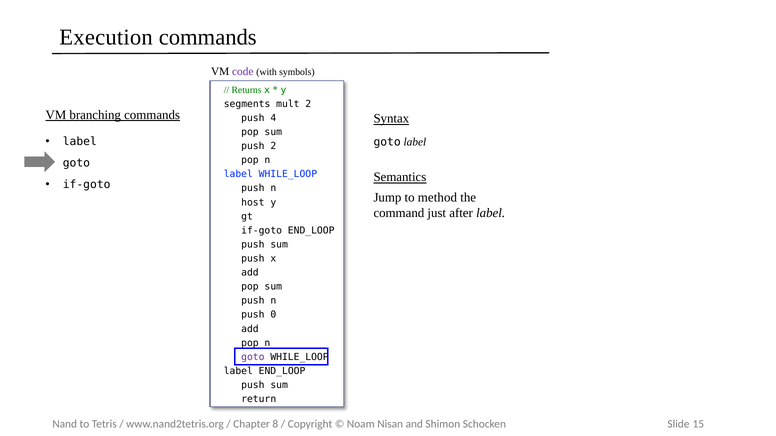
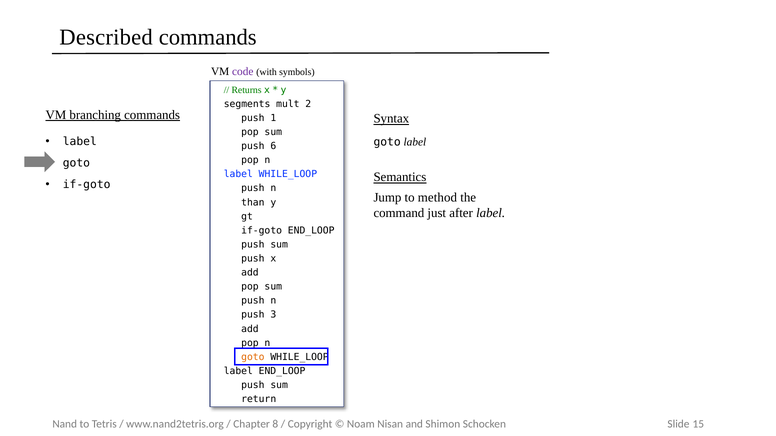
Execution: Execution -> Described
4: 4 -> 1
push 2: 2 -> 6
host: host -> than
0: 0 -> 3
goto at (253, 357) colour: purple -> orange
